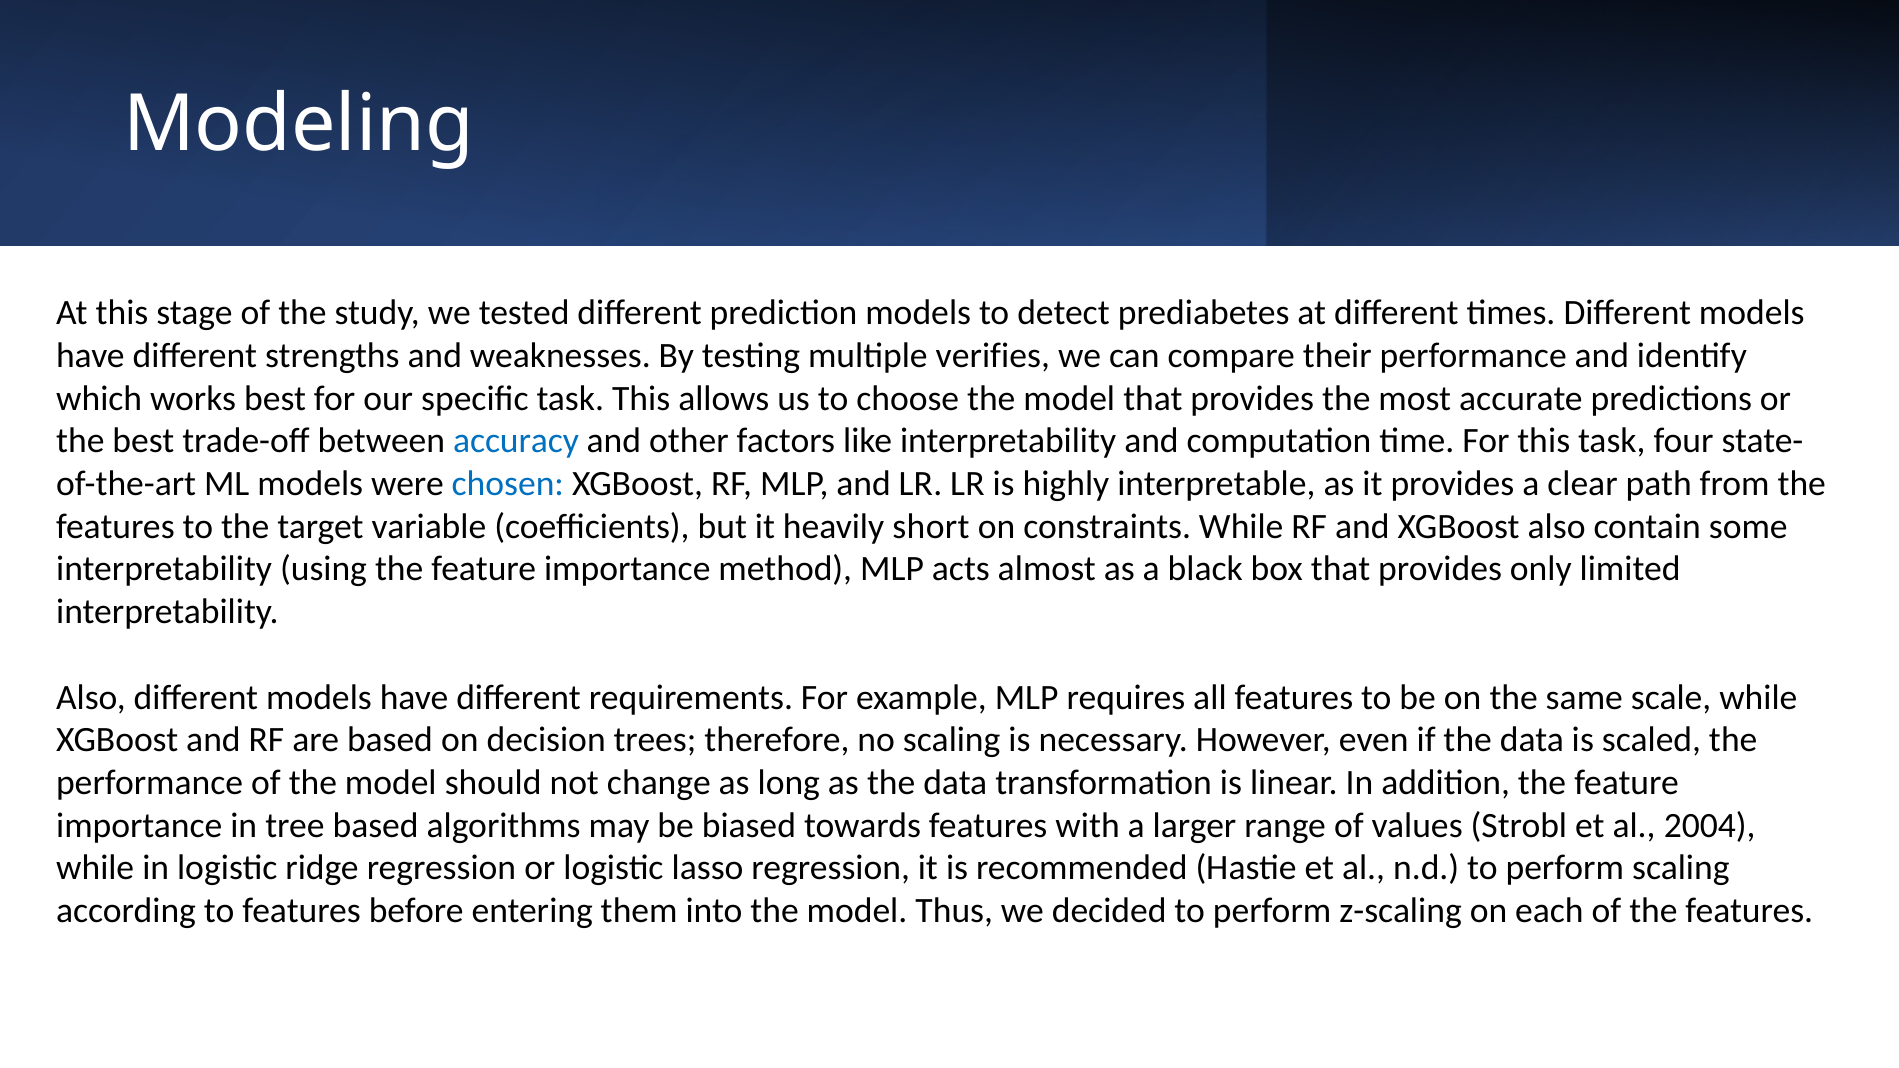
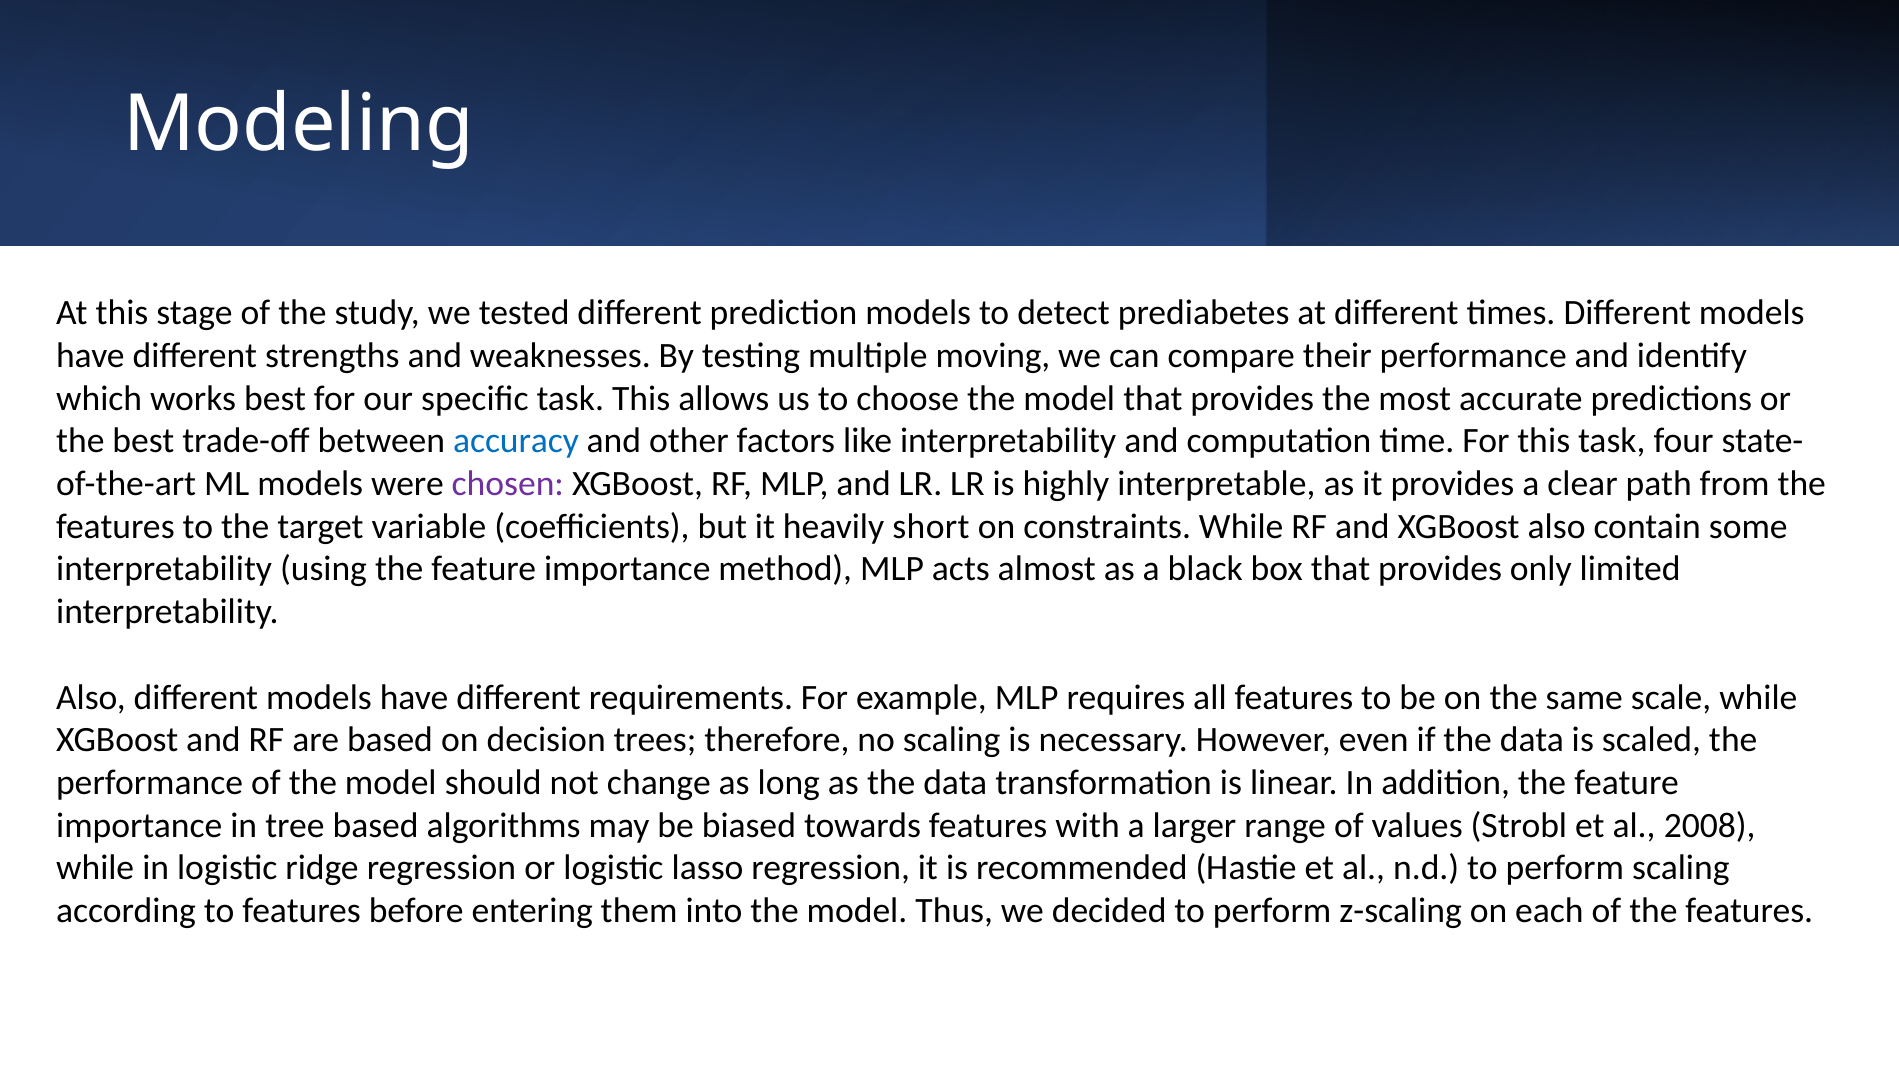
verifies: verifies -> moving
chosen colour: blue -> purple
2004: 2004 -> 2008
